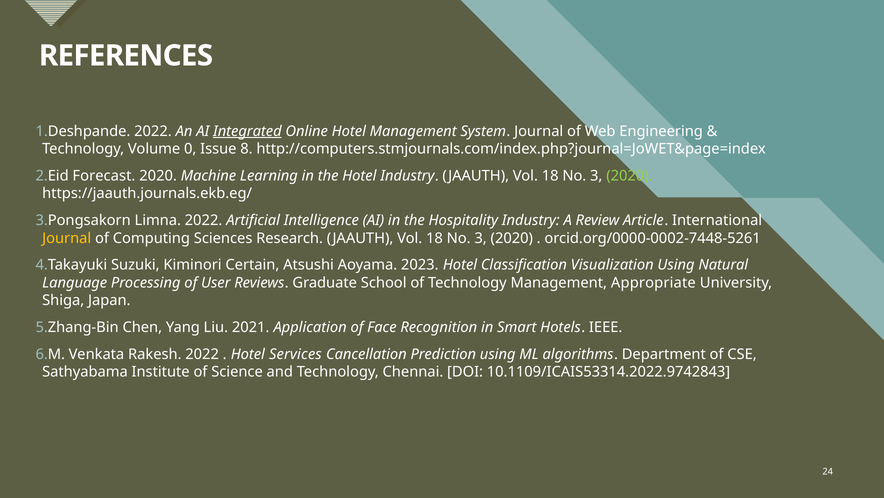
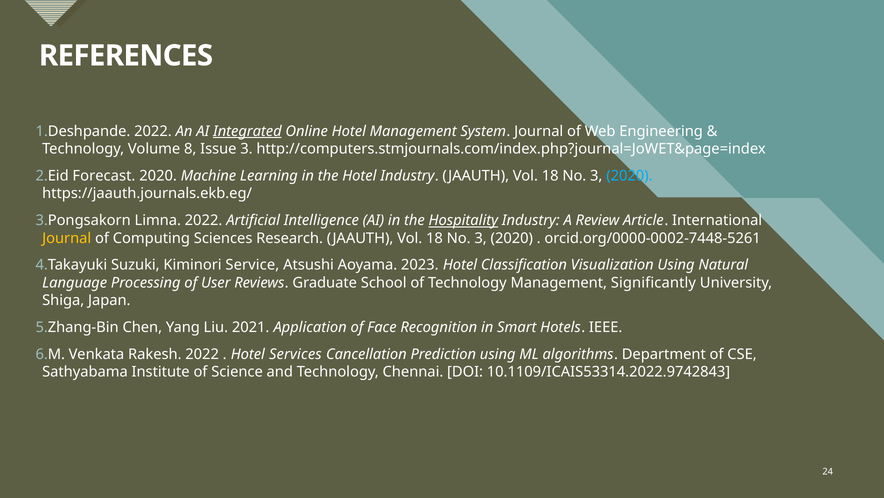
0: 0 -> 8
Issue 8: 8 -> 3
2020 at (629, 176) colour: light green -> light blue
Hospitality underline: none -> present
Certain: Certain -> Service
Appropriate: Appropriate -> Significantly
